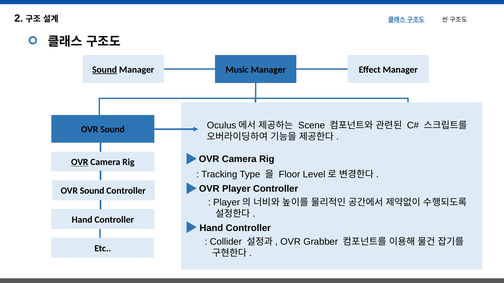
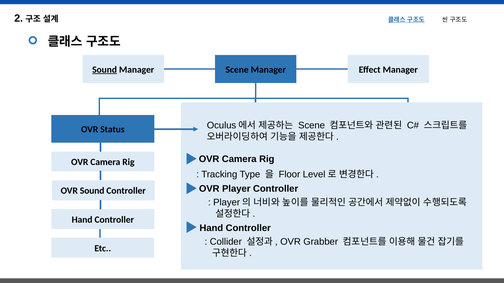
Music at (237, 70): Music -> Scene
Sound at (112, 130): Sound -> Status
OVR at (80, 162) underline: present -> none
